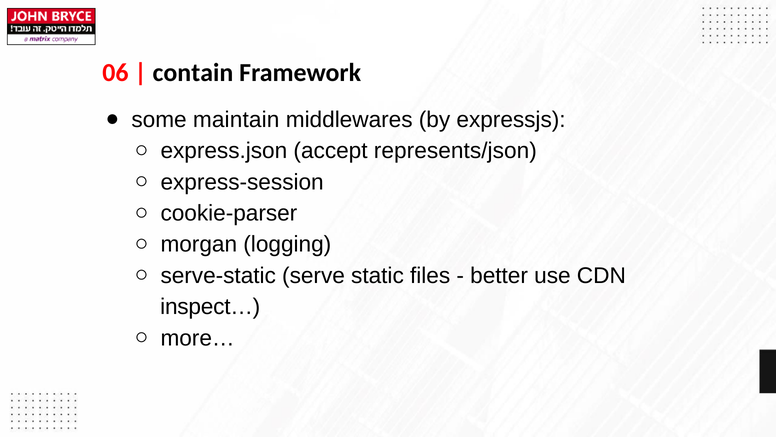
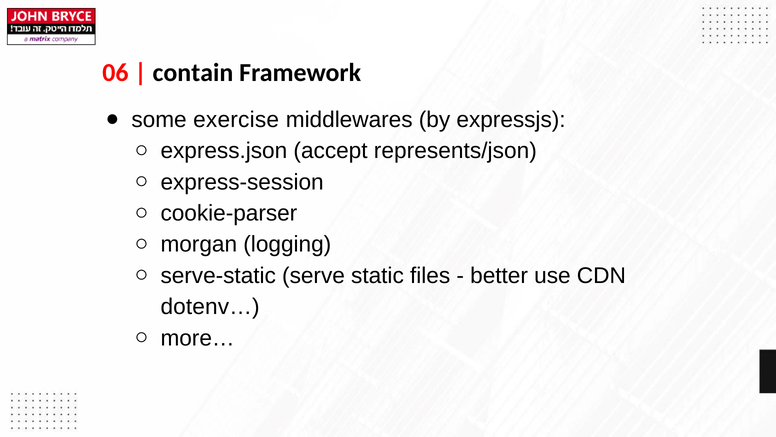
maintain: maintain -> exercise
inspect…: inspect… -> dotenv…
